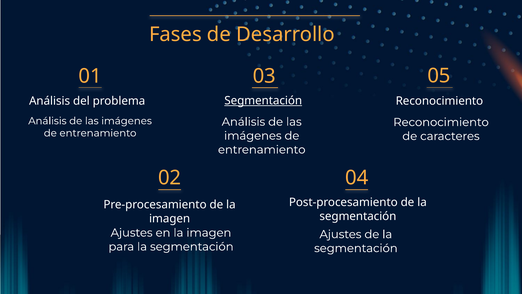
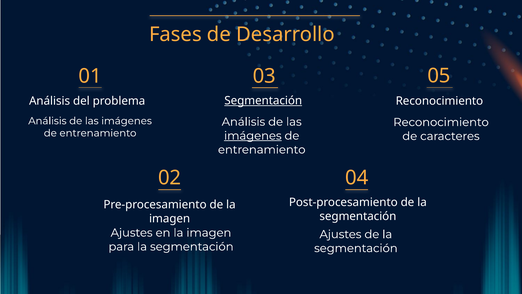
imágenes at (253, 136) underline: none -> present
